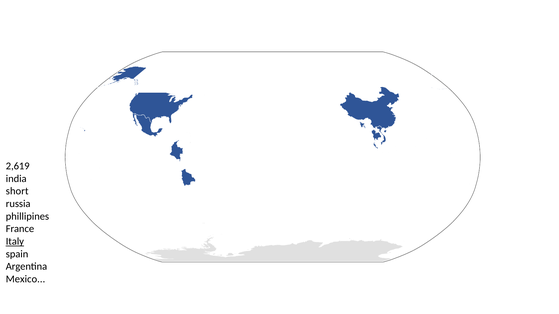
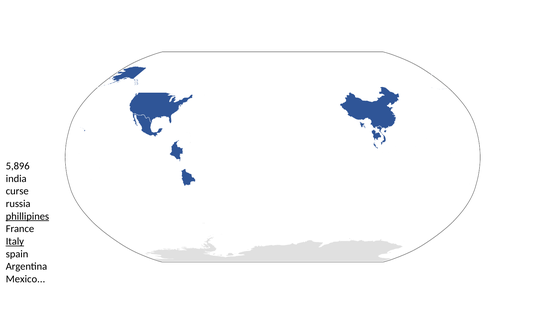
2,619: 2,619 -> 5,896
short: short -> curse
phillipines underline: none -> present
